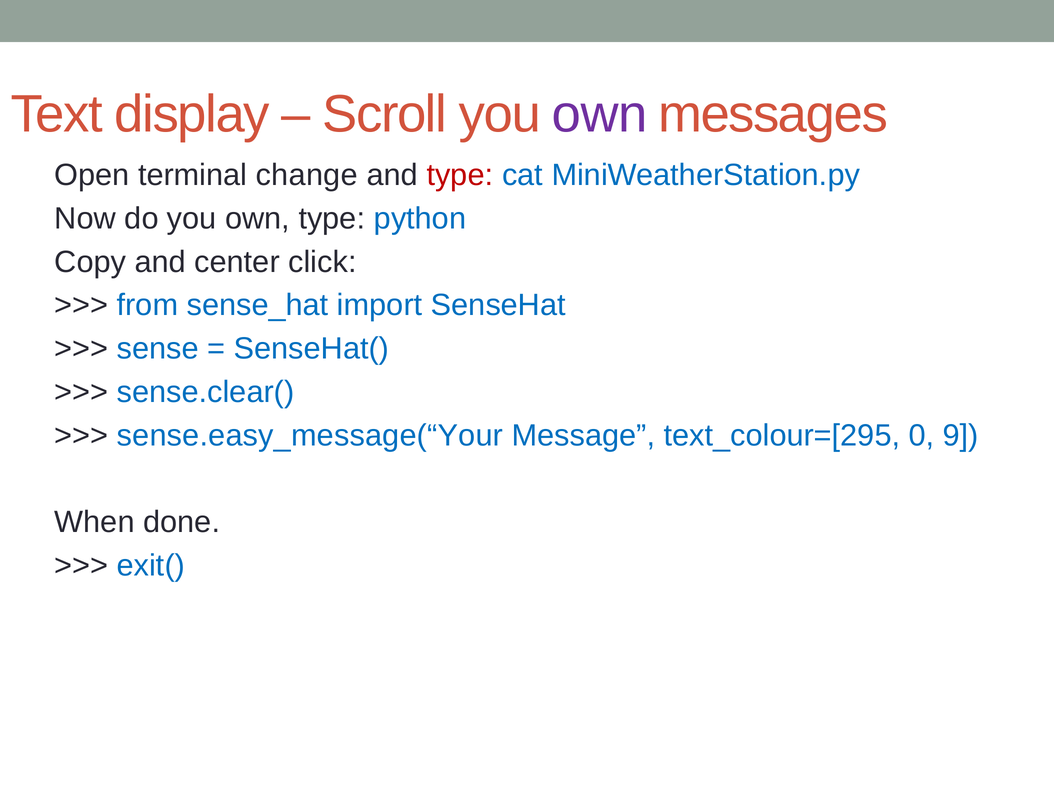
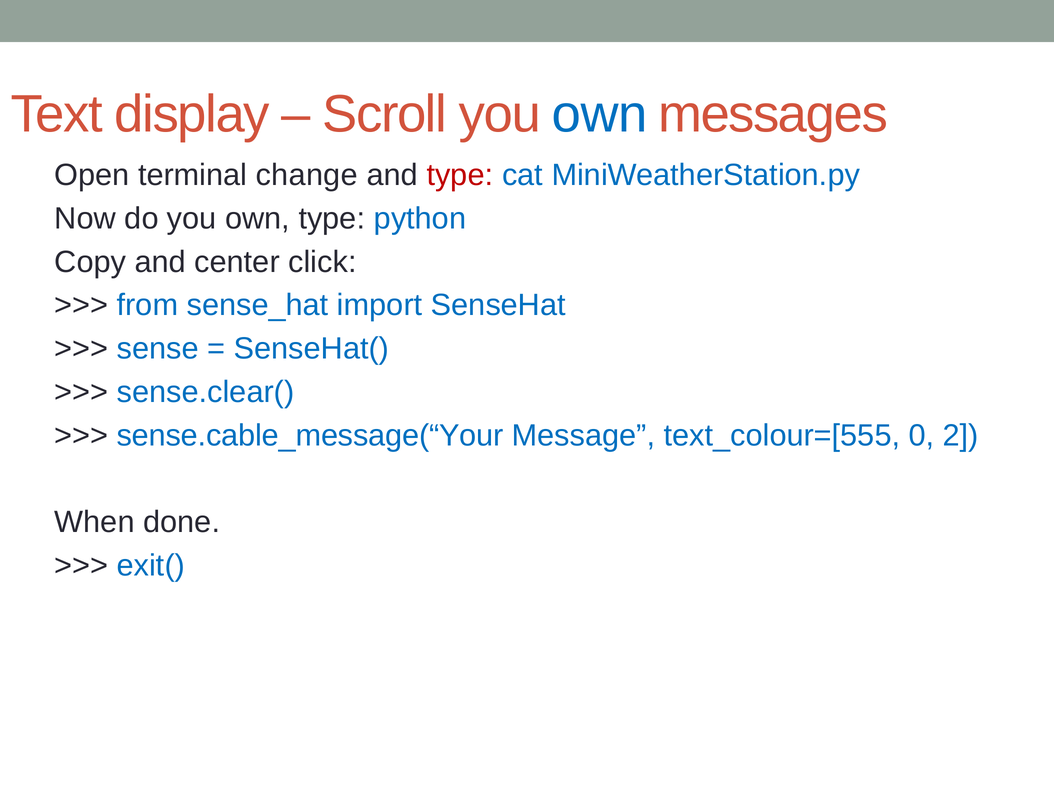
own at (600, 114) colour: purple -> blue
sense.easy_message(“Your: sense.easy_message(“Your -> sense.cable_message(“Your
text_colour=[295: text_colour=[295 -> text_colour=[555
9: 9 -> 2
